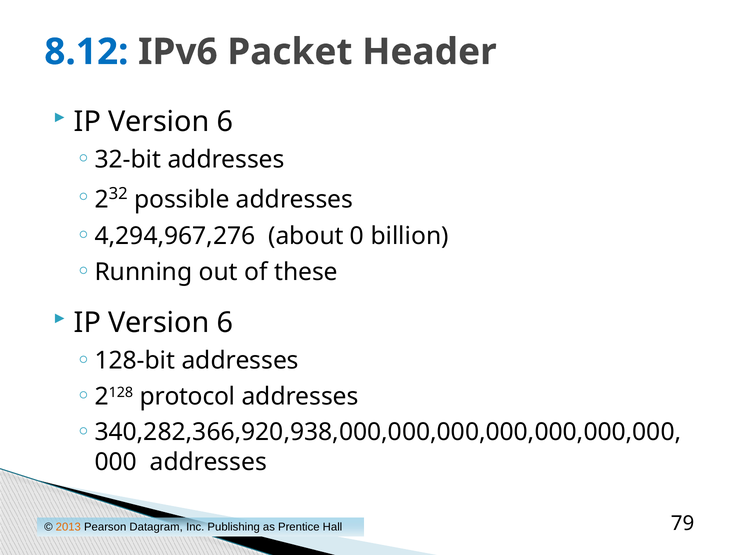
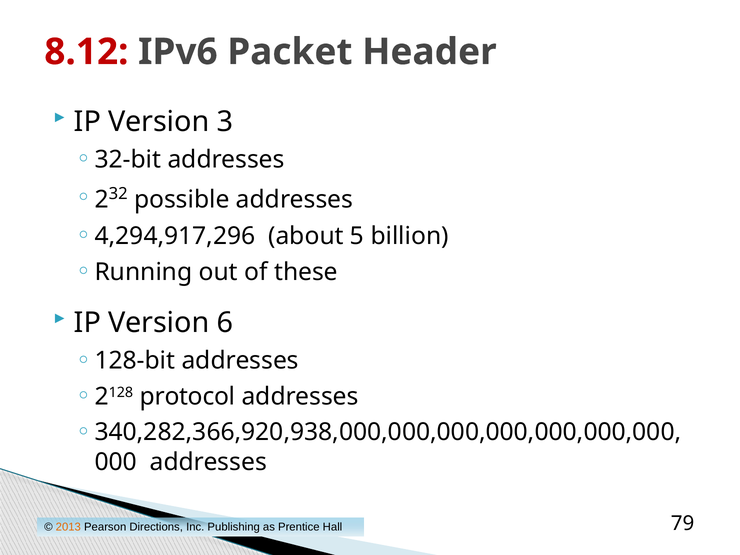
8.12 colour: blue -> red
6 at (225, 122): 6 -> 3
4,294,967,276: 4,294,967,276 -> 4,294,917,296
0: 0 -> 5
Datagram: Datagram -> Directions
